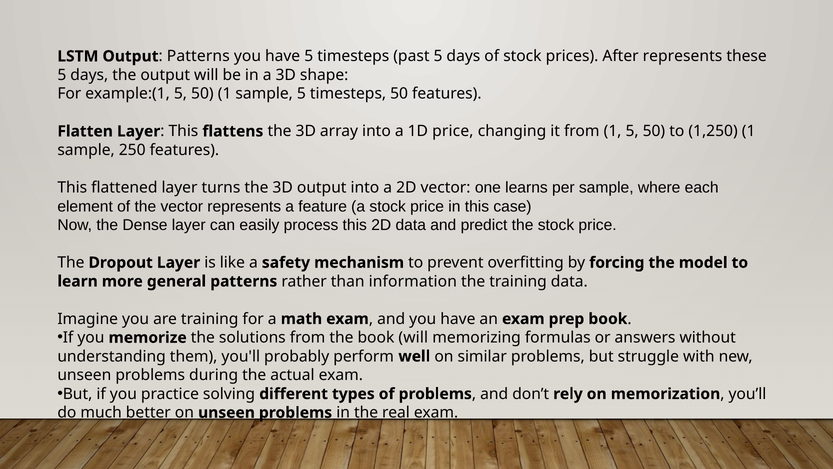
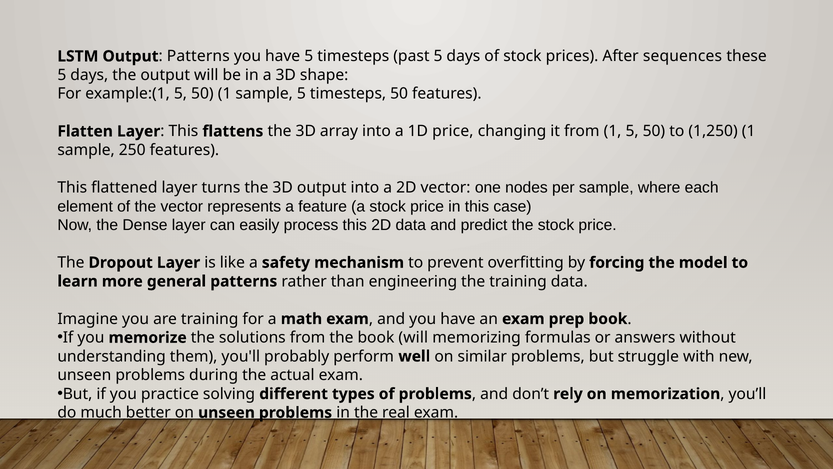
After represents: represents -> sequences
learns: learns -> nodes
information: information -> engineering
